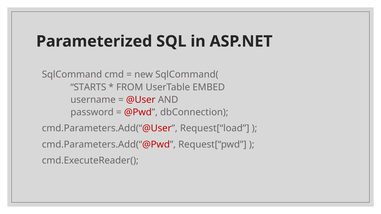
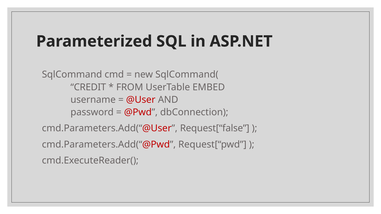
STARTS: STARTS -> CREDIT
Request[“load: Request[“load -> Request[“false
